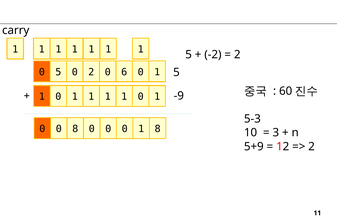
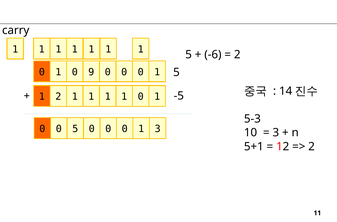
-2: -2 -> -6
5 at (58, 72): 5 -> 1
0 2: 2 -> 9
6 at (124, 72): 6 -> 0
60: 60 -> 14
0 at (58, 96): 0 -> 2
-9: -9 -> -5
0 8: 8 -> 5
1 8: 8 -> 3
5+9: 5+9 -> 5+1
